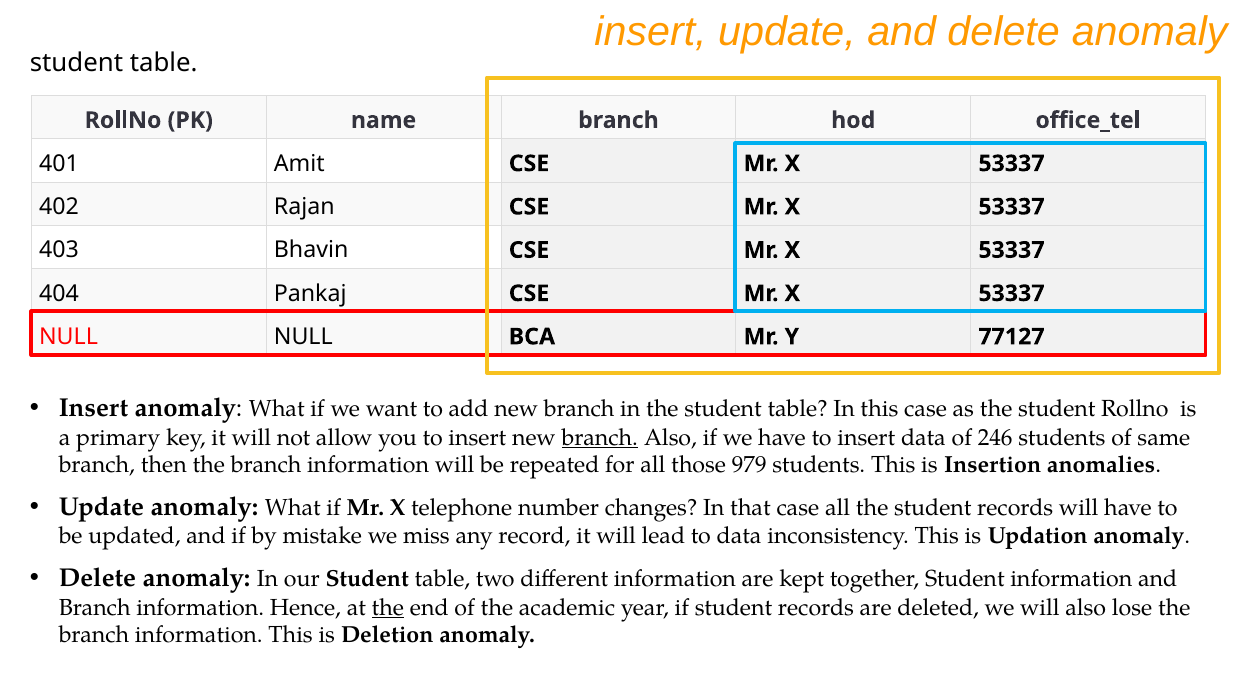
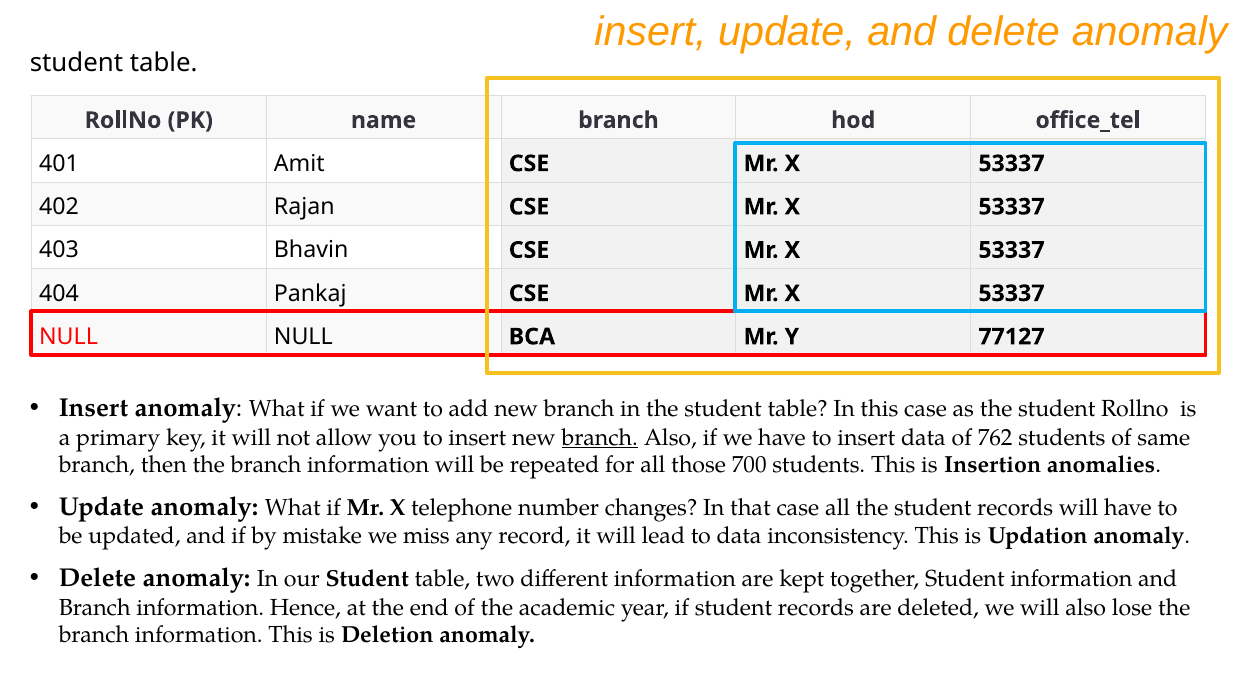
246: 246 -> 762
979: 979 -> 700
the at (388, 607) underline: present -> none
